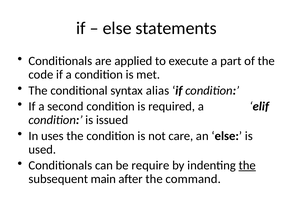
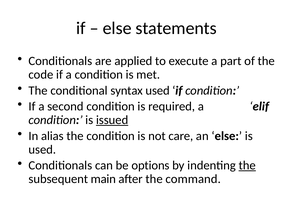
syntax alias: alias -> used
issued underline: none -> present
uses: uses -> alias
require: require -> options
